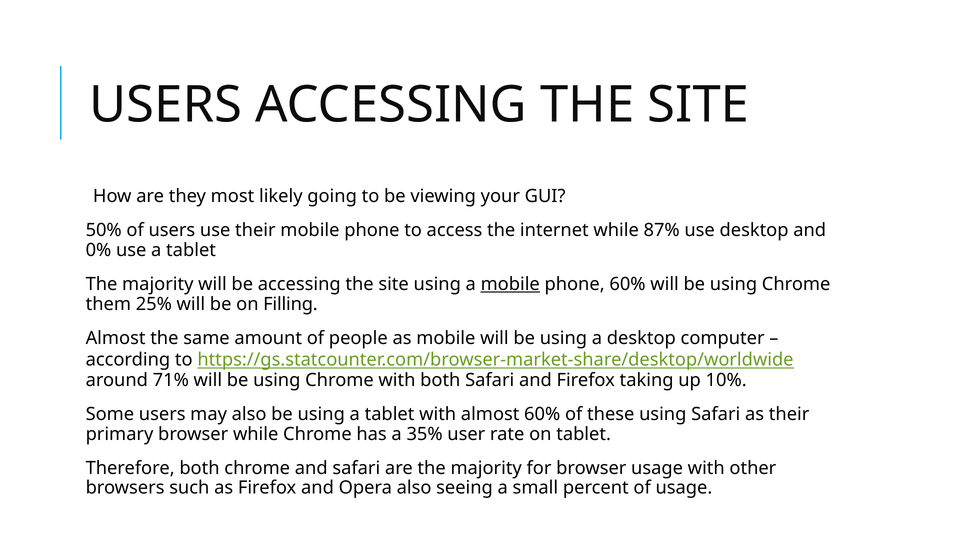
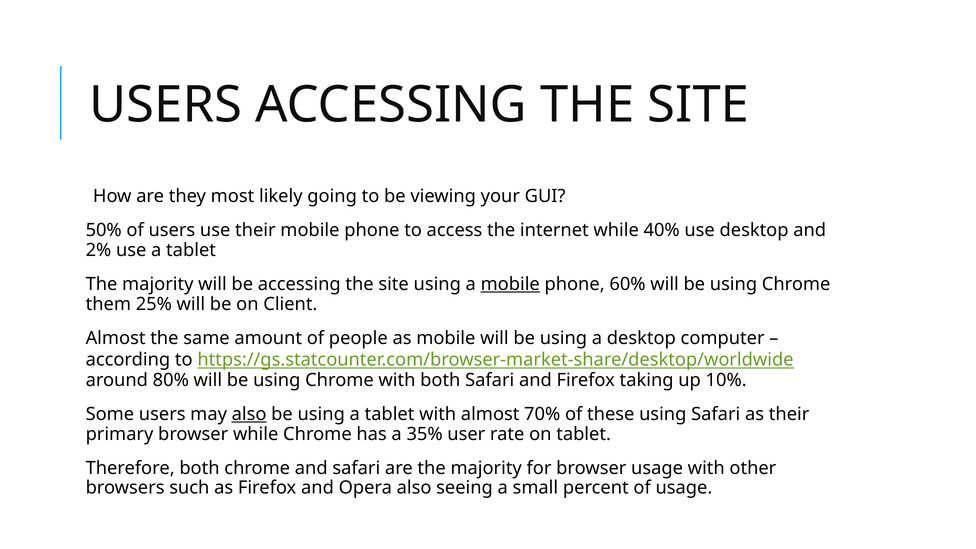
87%: 87% -> 40%
0%: 0% -> 2%
Filling: Filling -> Client
71%: 71% -> 80%
also at (249, 414) underline: none -> present
almost 60%: 60% -> 70%
